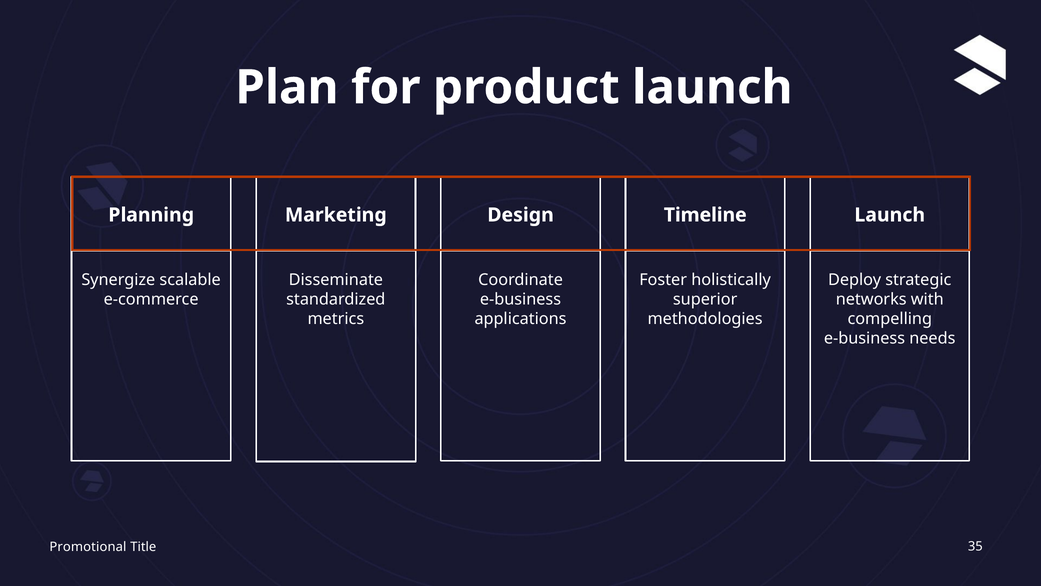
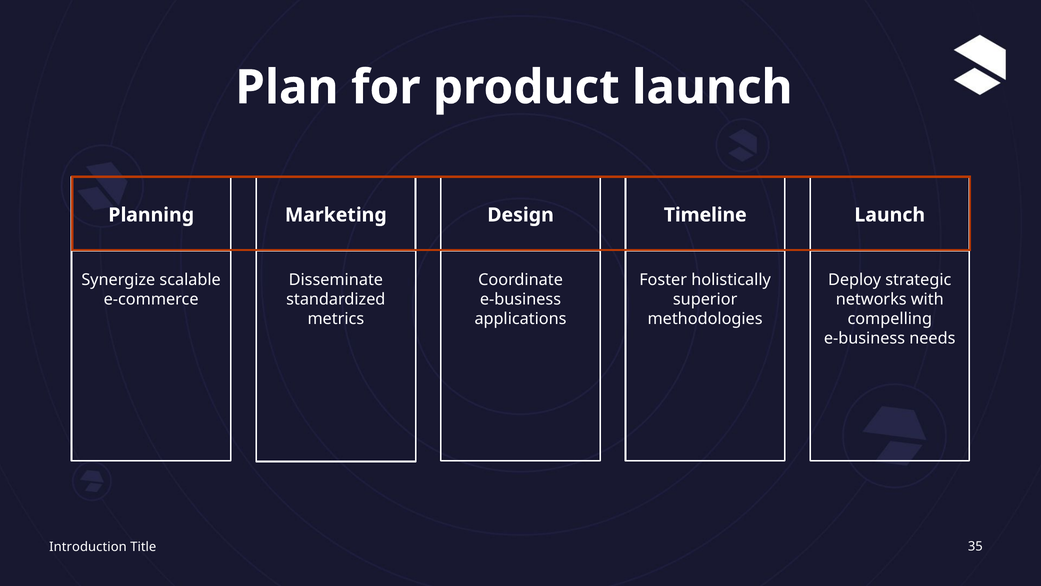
Promotional: Promotional -> Introduction
